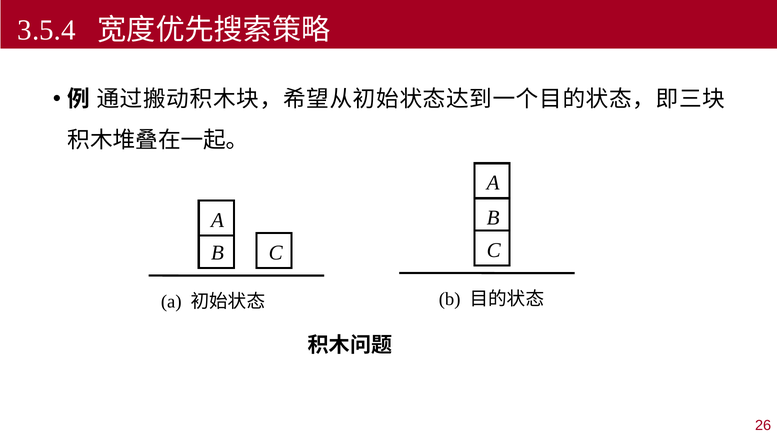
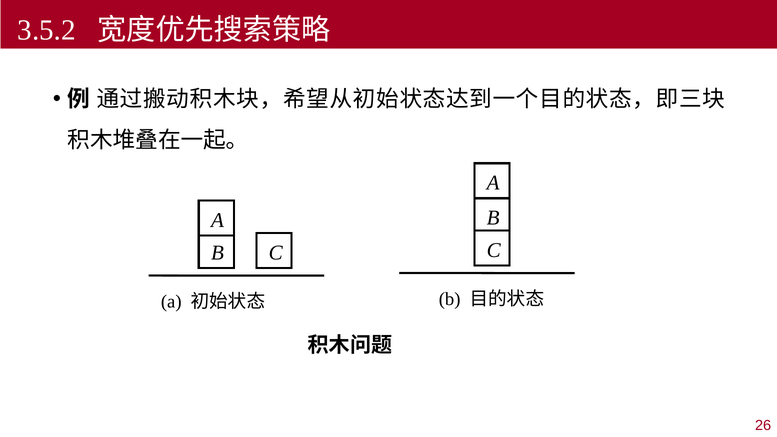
3.5.4: 3.5.4 -> 3.5.2
